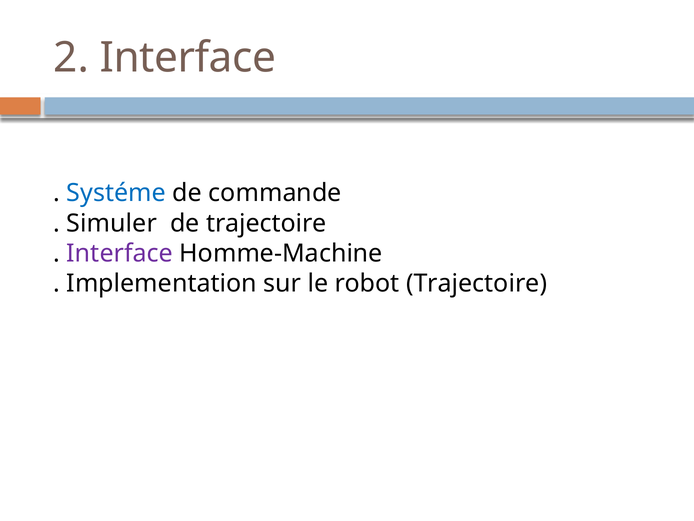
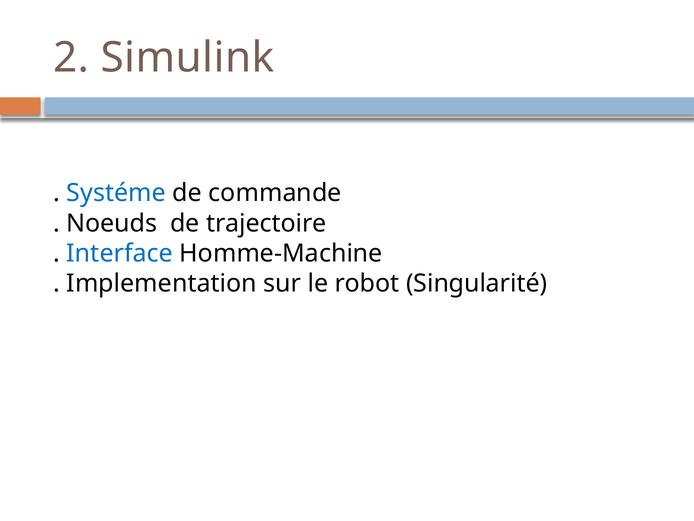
2 Interface: Interface -> Simulink
Simuler: Simuler -> Noeuds
Interface at (120, 253) colour: purple -> blue
robot Trajectoire: Trajectoire -> Singularité
